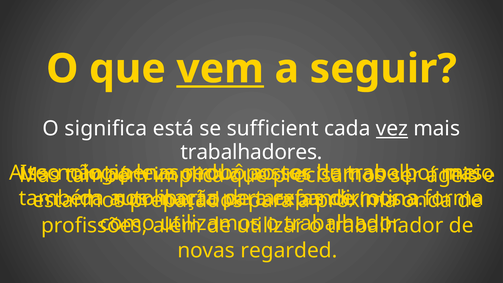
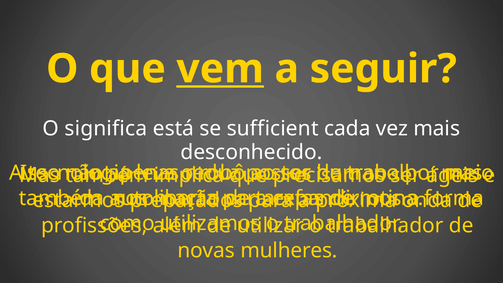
vez underline: present -> none
trabalhadores: trabalhadores -> desconhecido
regarded: regarded -> mulheres
